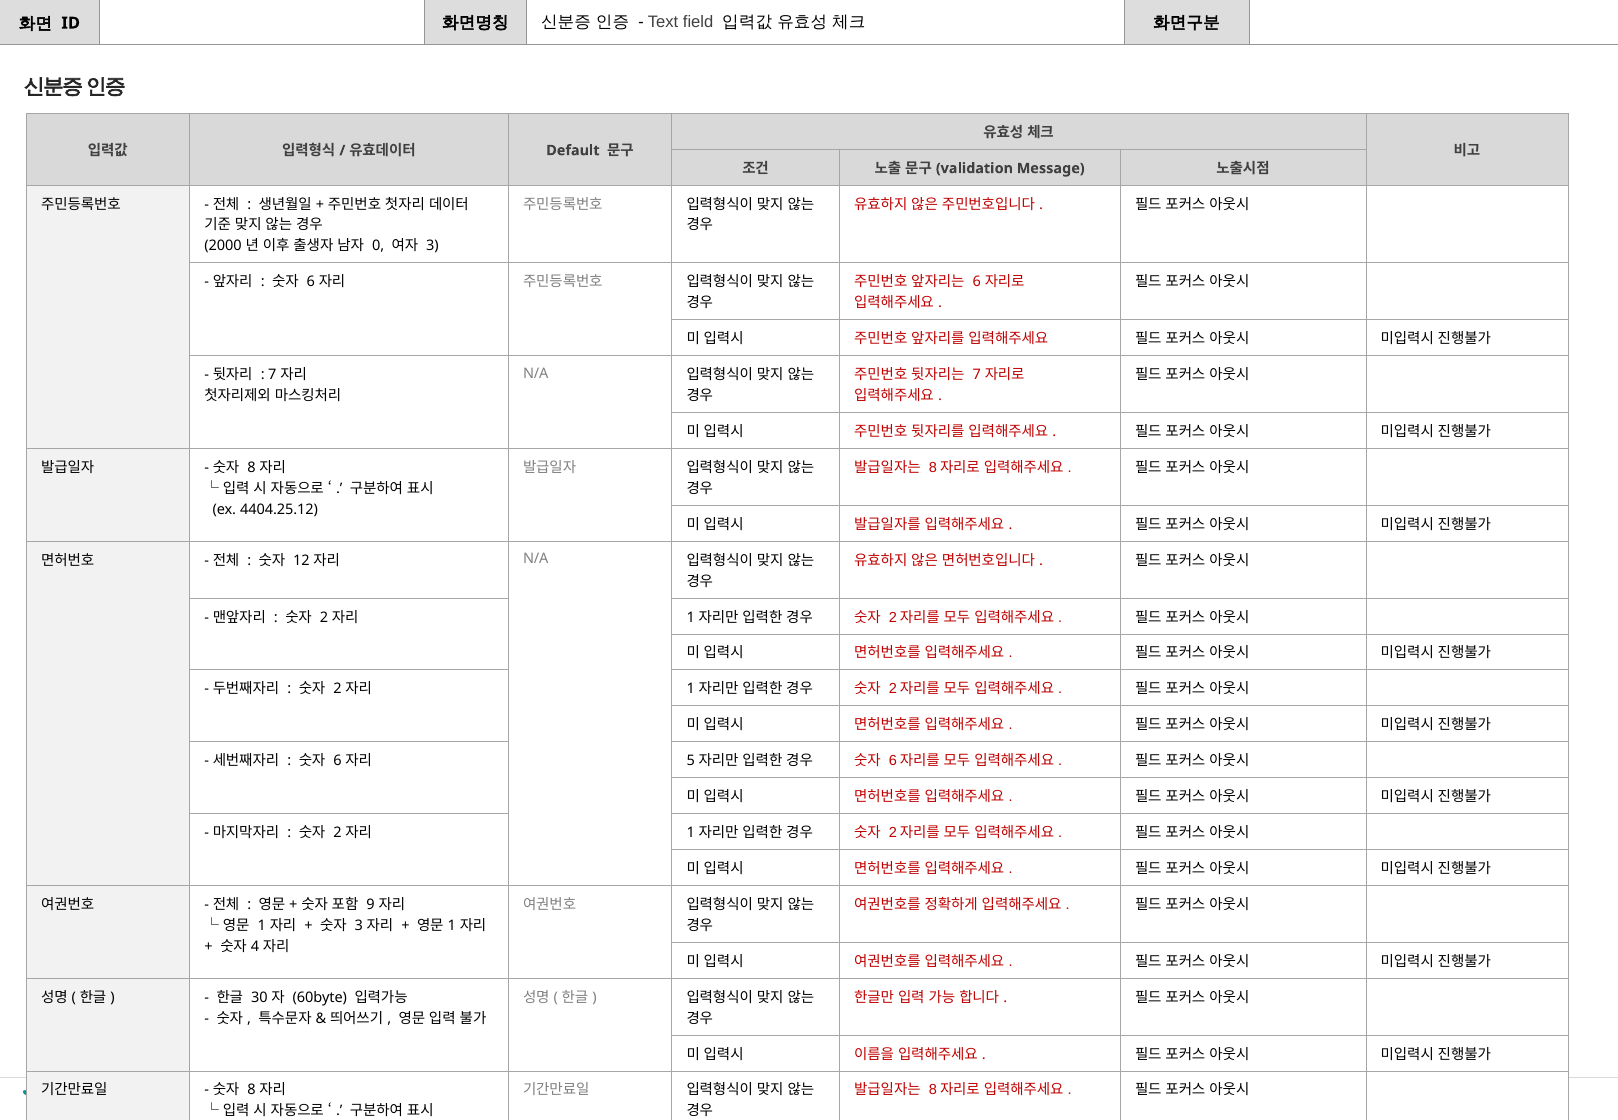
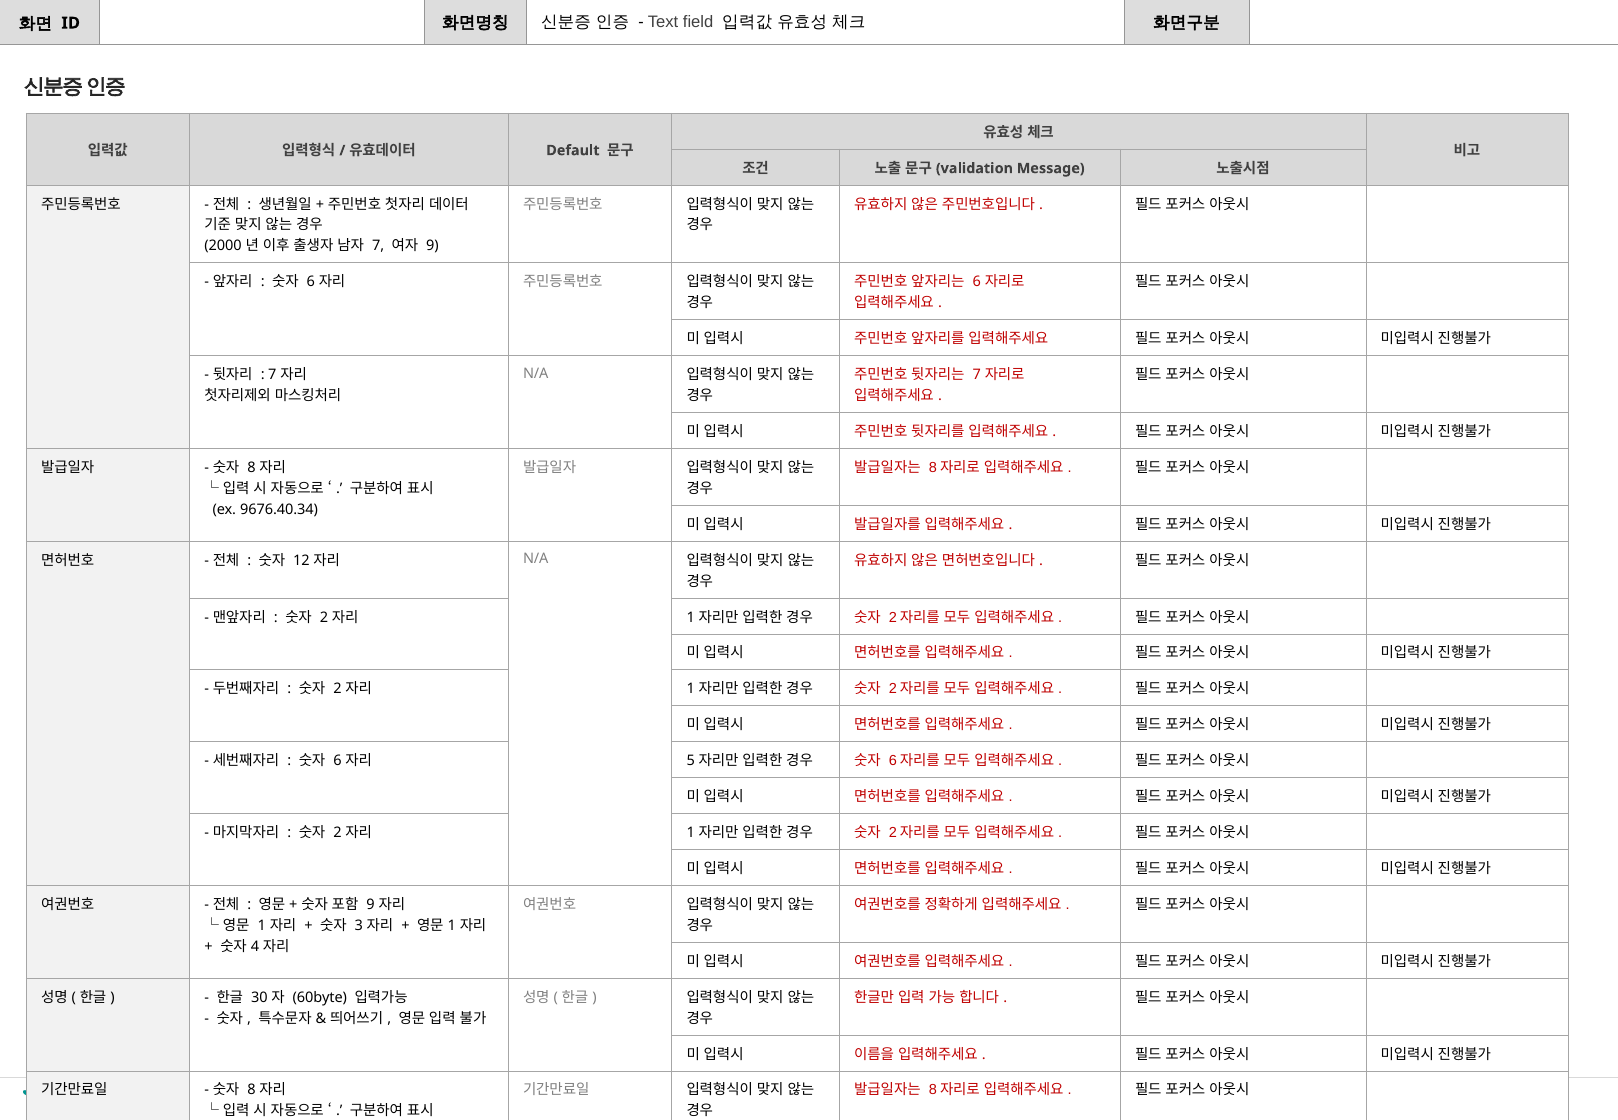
0 at (378, 246): 0 -> 7
3 at (432, 246): 3 -> 9
4404.25.12: 4404.25.12 -> 9676.40.34
